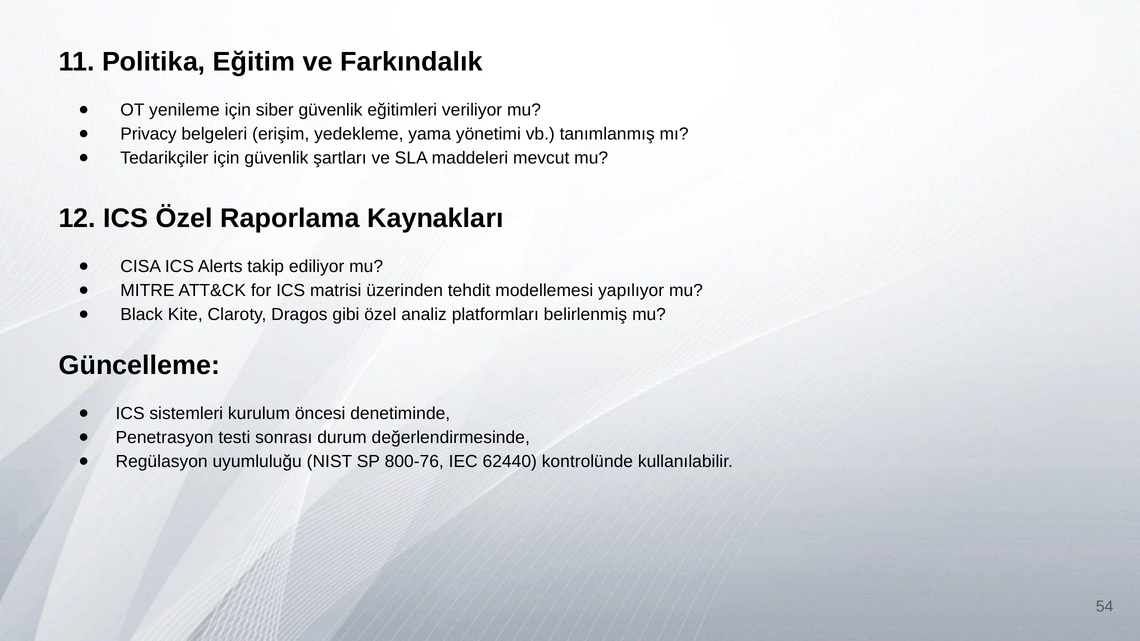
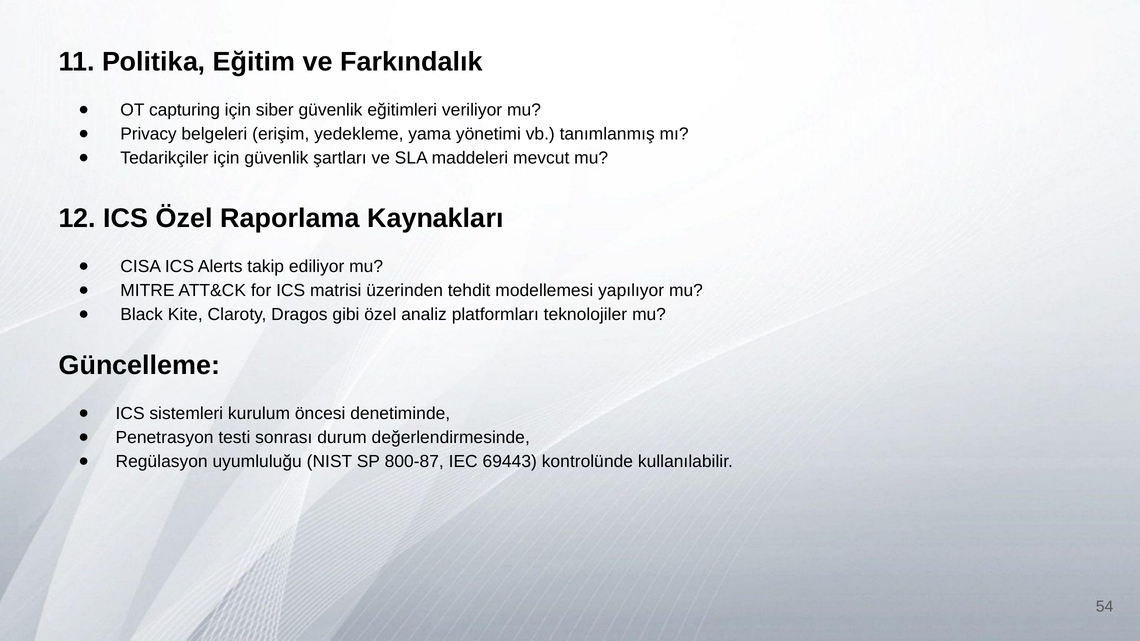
yenileme: yenileme -> capturing
belirlenmiş: belirlenmiş -> teknolojiler
800-76: 800-76 -> 800-87
62440: 62440 -> 69443
